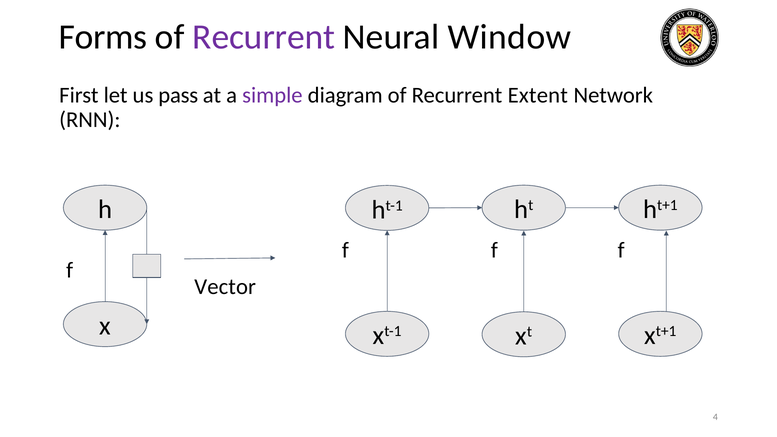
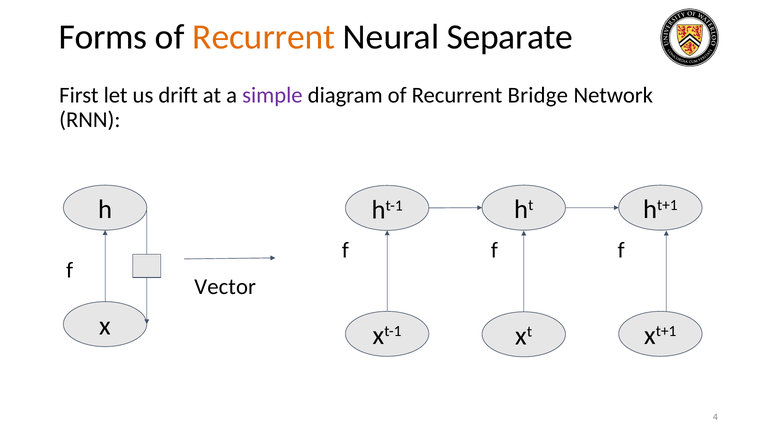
Recurrent at (264, 37) colour: purple -> orange
Window: Window -> Separate
pass: pass -> drift
Extent: Extent -> Bridge
